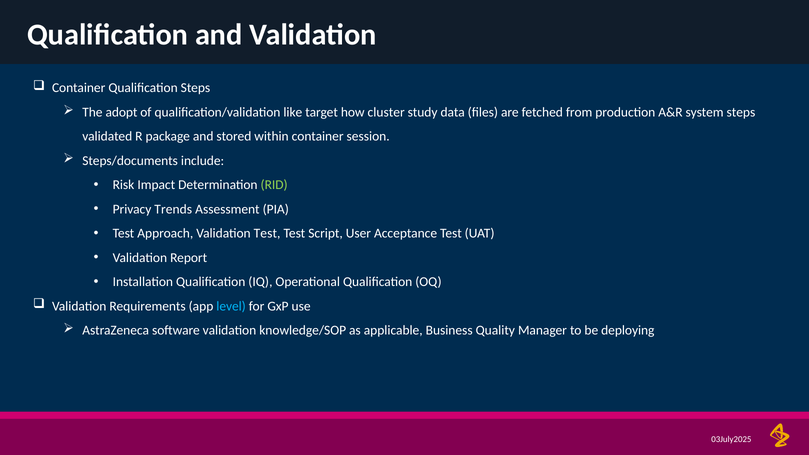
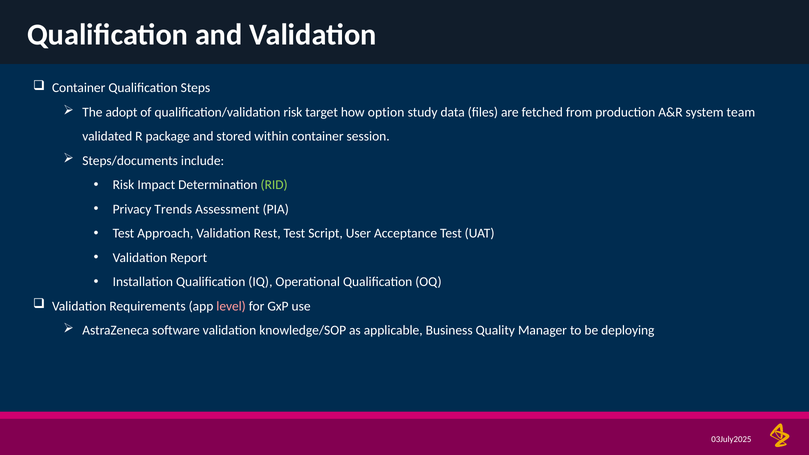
qualification/validation like: like -> risk
cluster: cluster -> option
system steps: steps -> team
Validation Test: Test -> Rest
level colour: light blue -> pink
